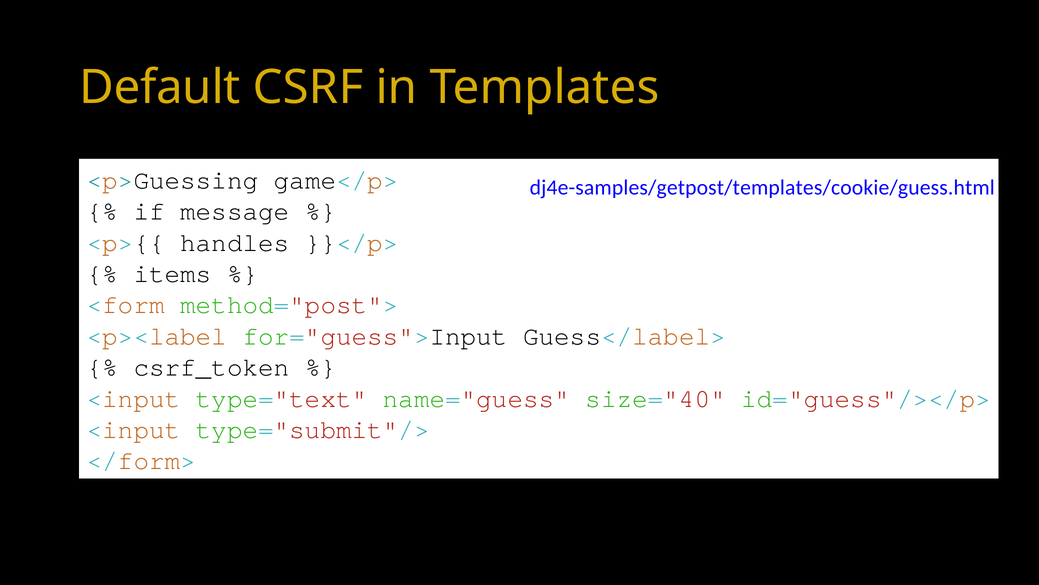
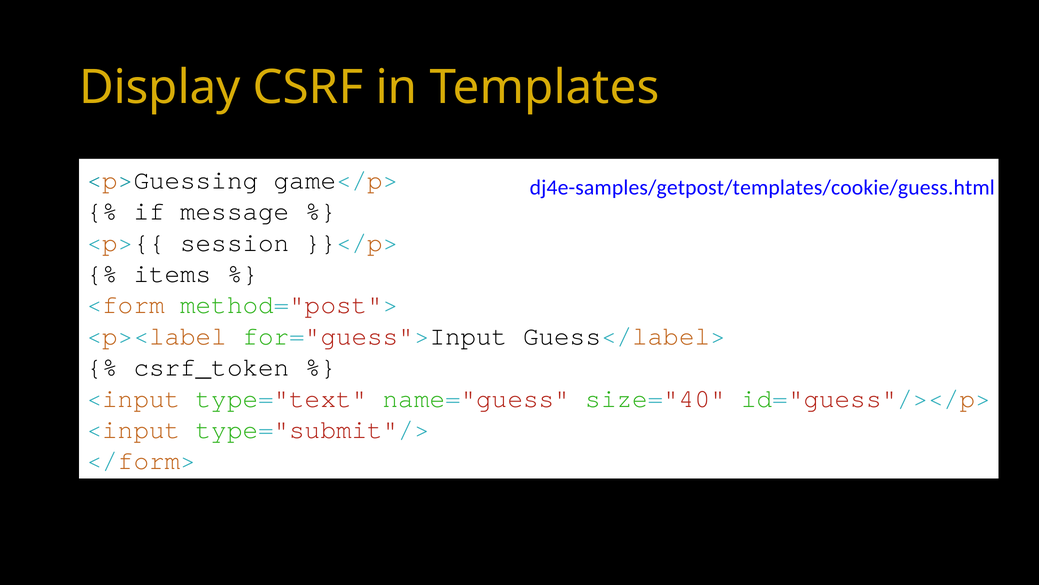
Default: Default -> Display
handles: handles -> session
